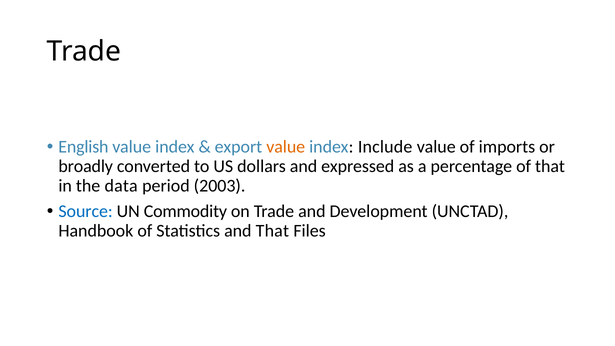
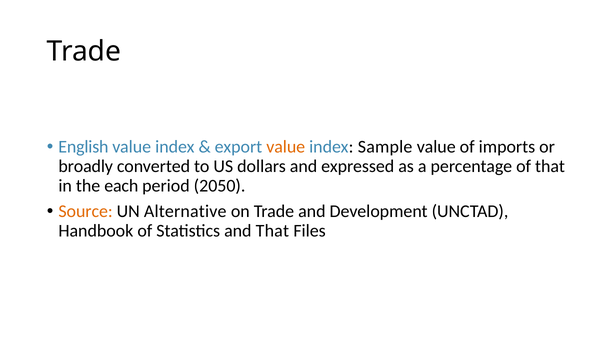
Include: Include -> Sample
data: data -> each
2003: 2003 -> 2050
Source colour: blue -> orange
Commodity: Commodity -> Alternative
